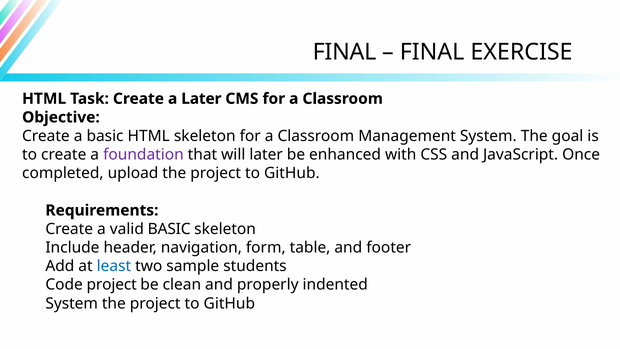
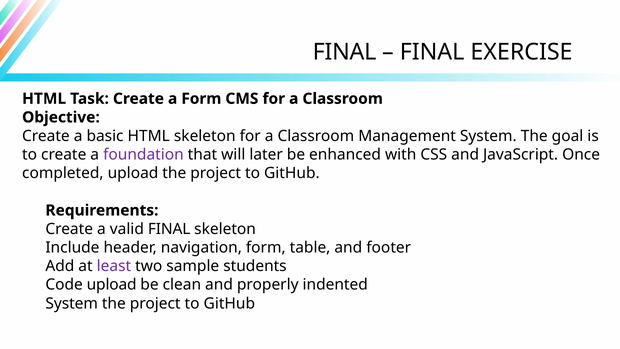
a Later: Later -> Form
valid BASIC: BASIC -> FINAL
least colour: blue -> purple
Code project: project -> upload
